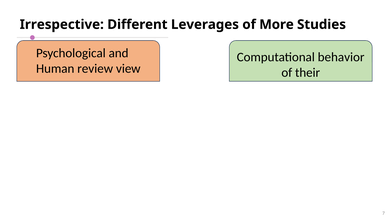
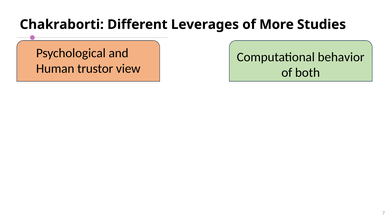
Irrespective: Irrespective -> Chakraborti
review: review -> trustor
their: their -> both
